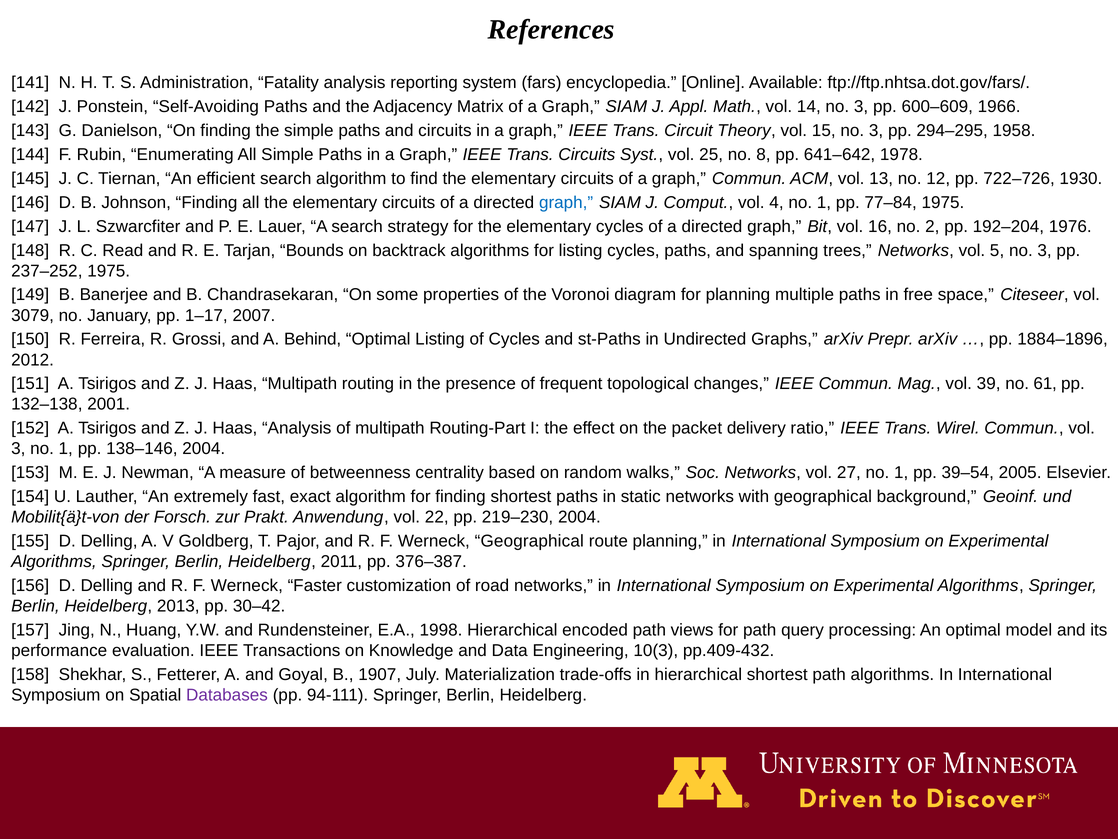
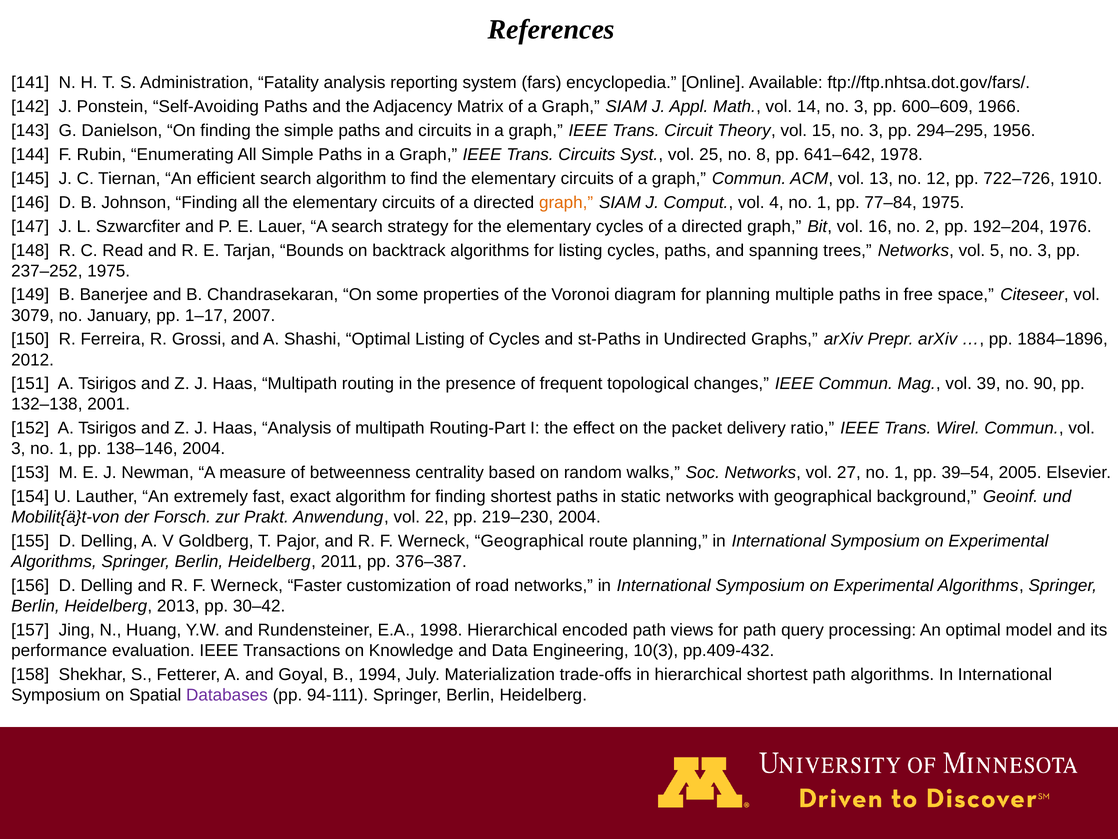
1958: 1958 -> 1956
1930: 1930 -> 1910
graph at (566, 202) colour: blue -> orange
Behind: Behind -> Shashi
61: 61 -> 90
1907: 1907 -> 1994
